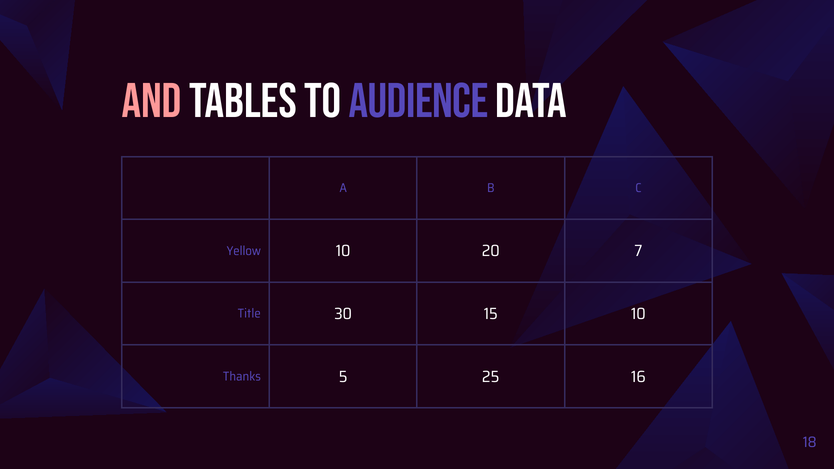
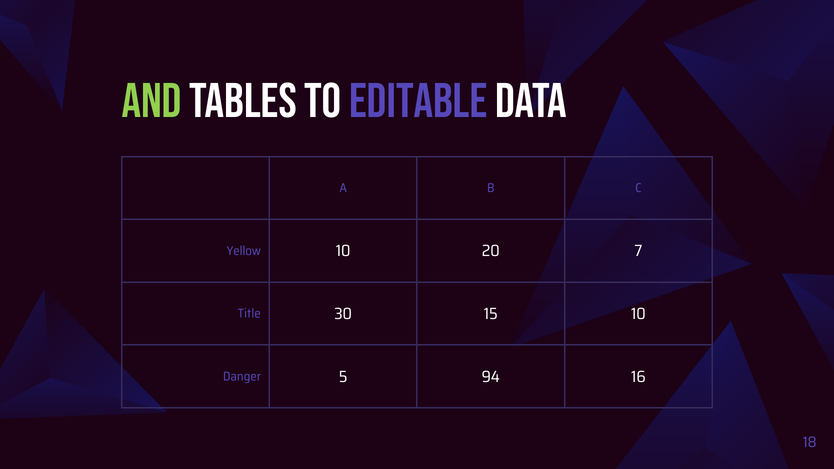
And colour: pink -> light green
audience: audience -> editable
Thanks: Thanks -> Danger
25: 25 -> 94
